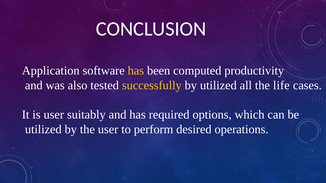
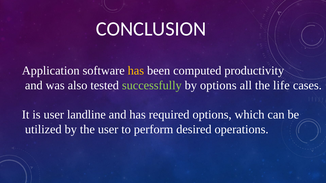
successfully colour: yellow -> light green
by utilized: utilized -> options
suitably: suitably -> landline
